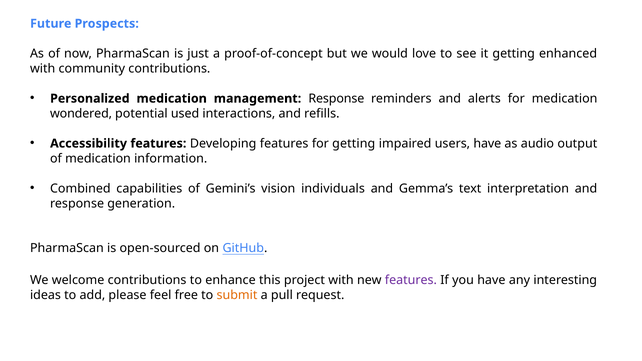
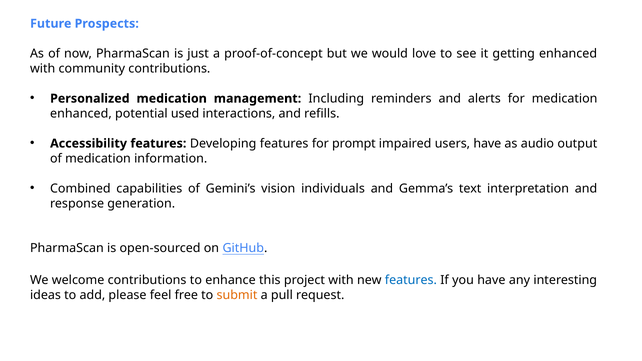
management Response: Response -> Including
wondered at (81, 114): wondered -> enhanced
for getting: getting -> prompt
features at (411, 280) colour: purple -> blue
